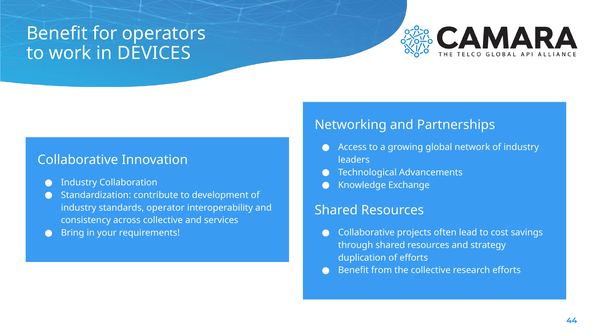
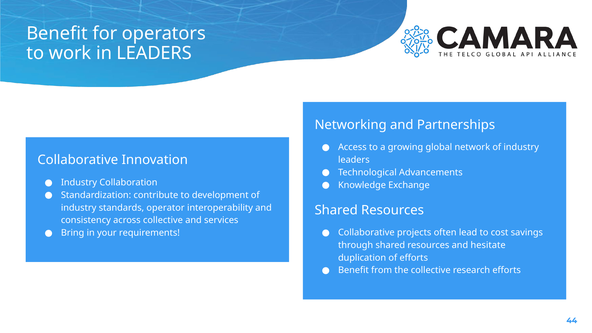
in DEVICES: DEVICES -> LEADERS
strategy: strategy -> hesitate
